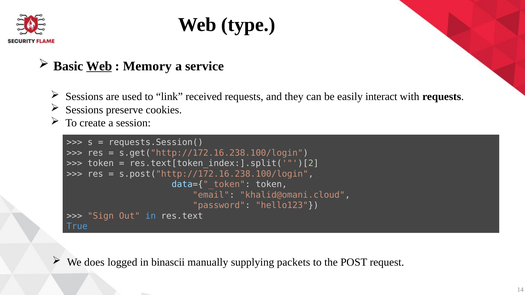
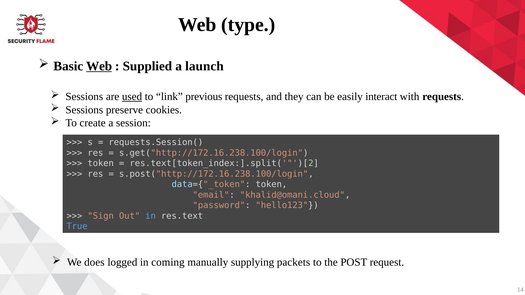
Memory: Memory -> Supplied
service: service -> launch
used underline: none -> present
received: received -> previous
binascii: binascii -> coming
